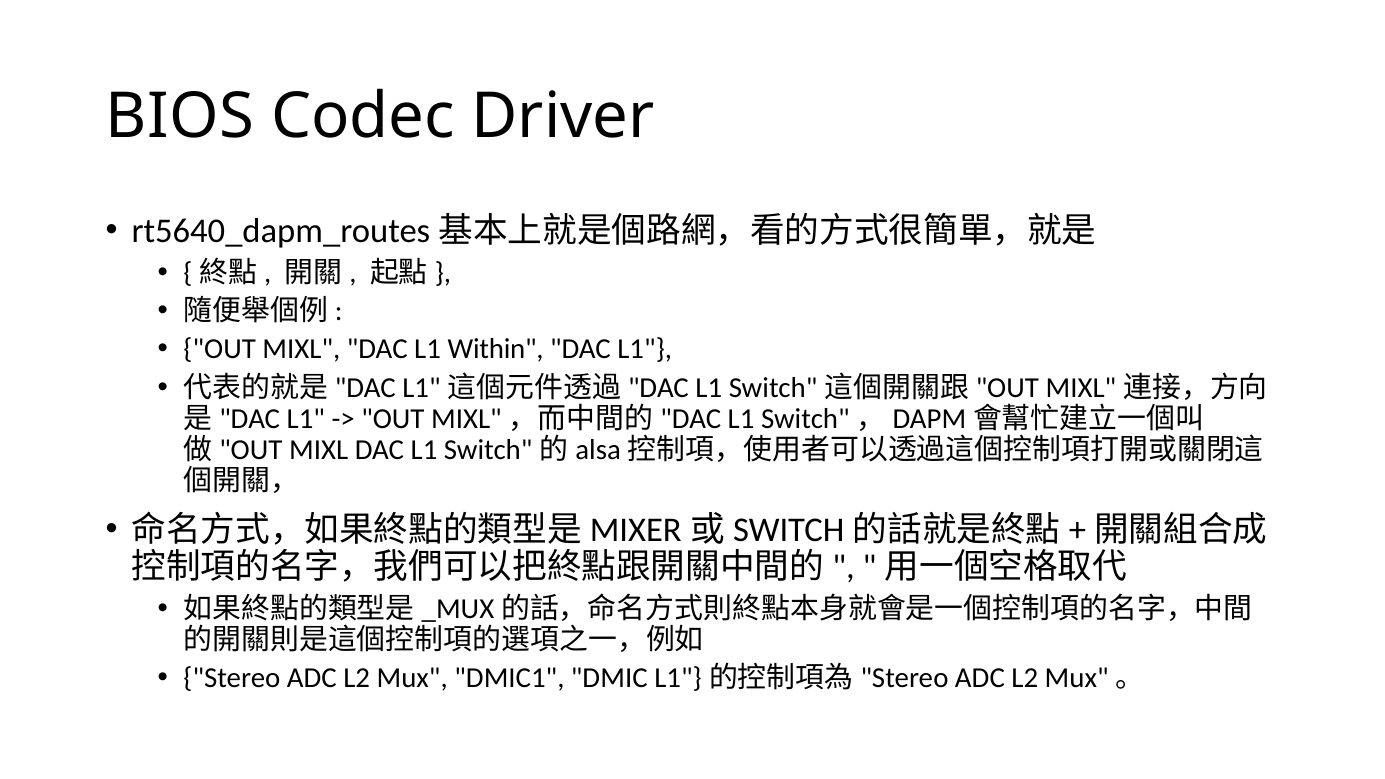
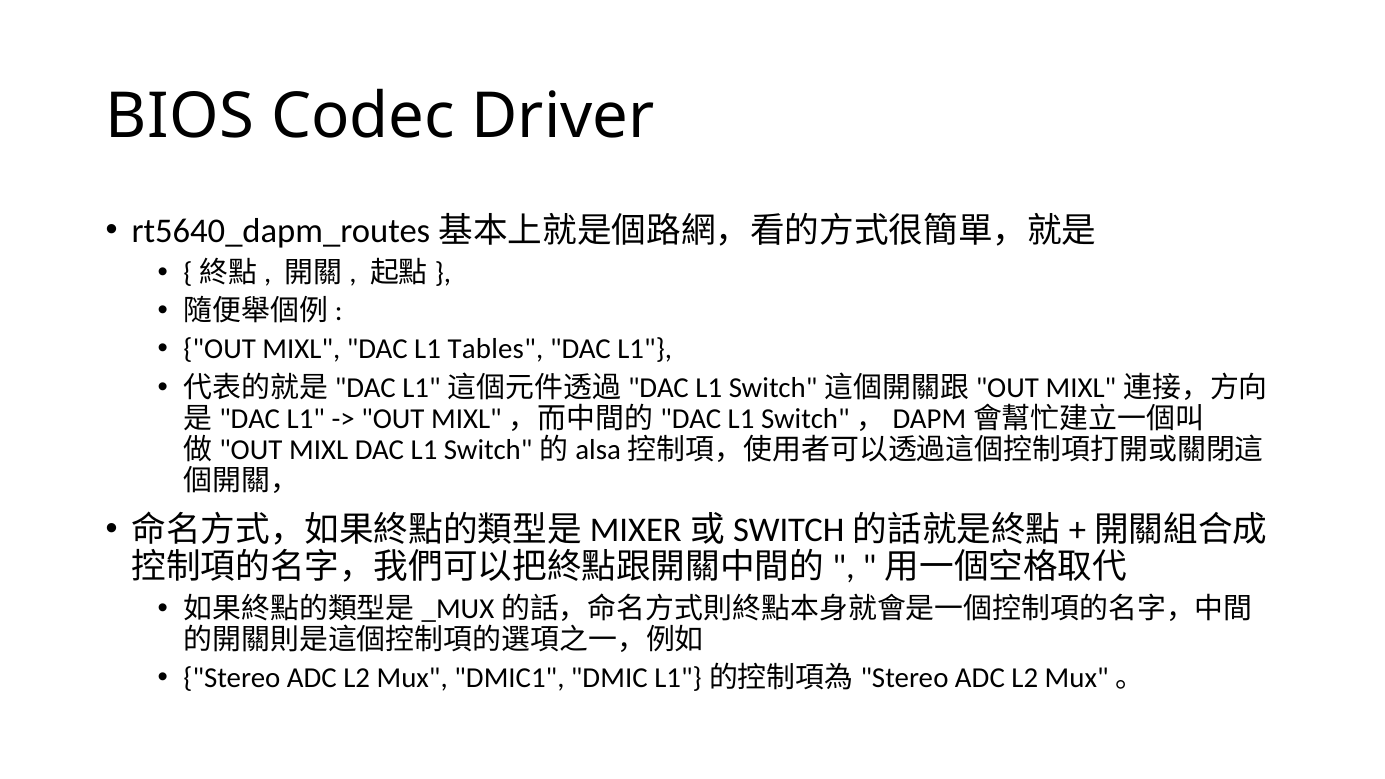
Within: Within -> Tables
